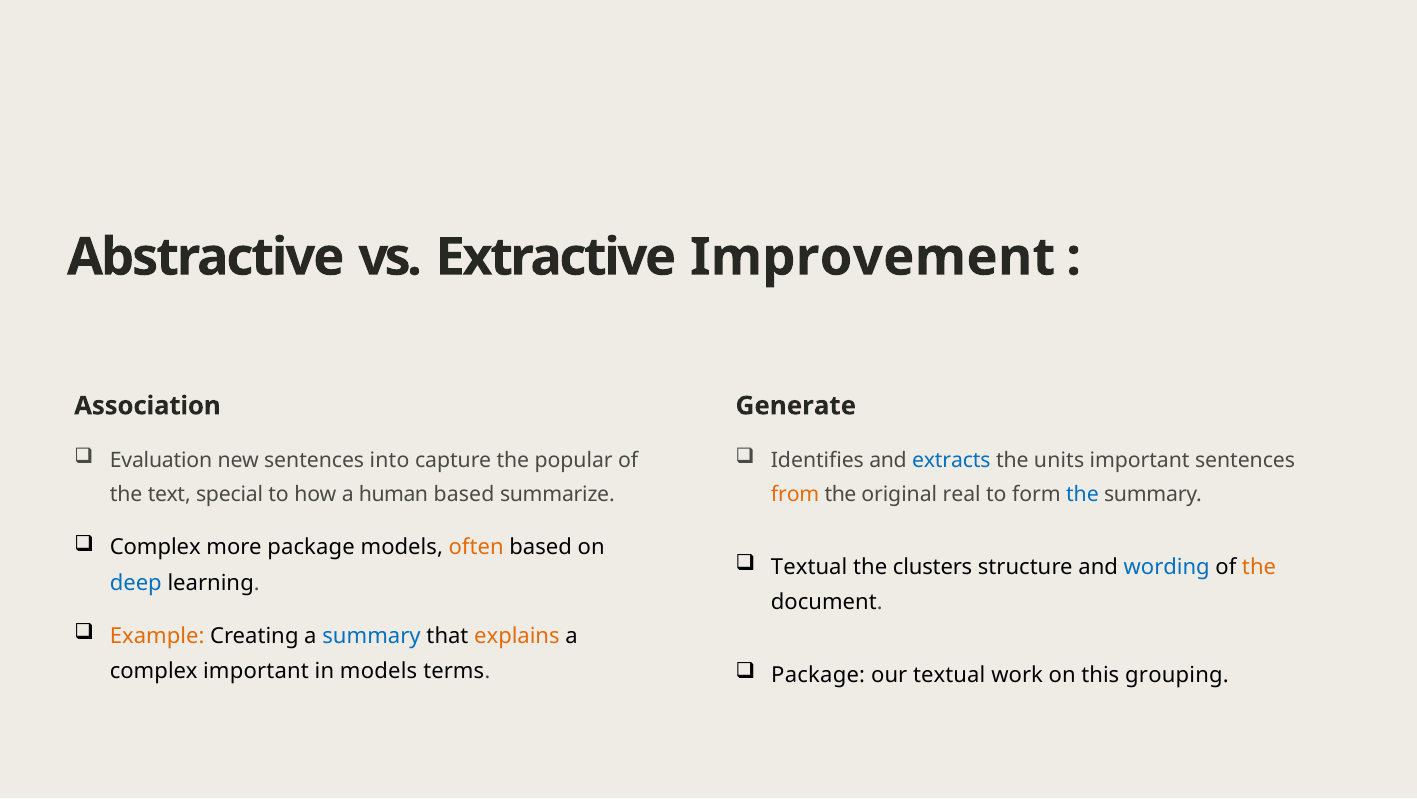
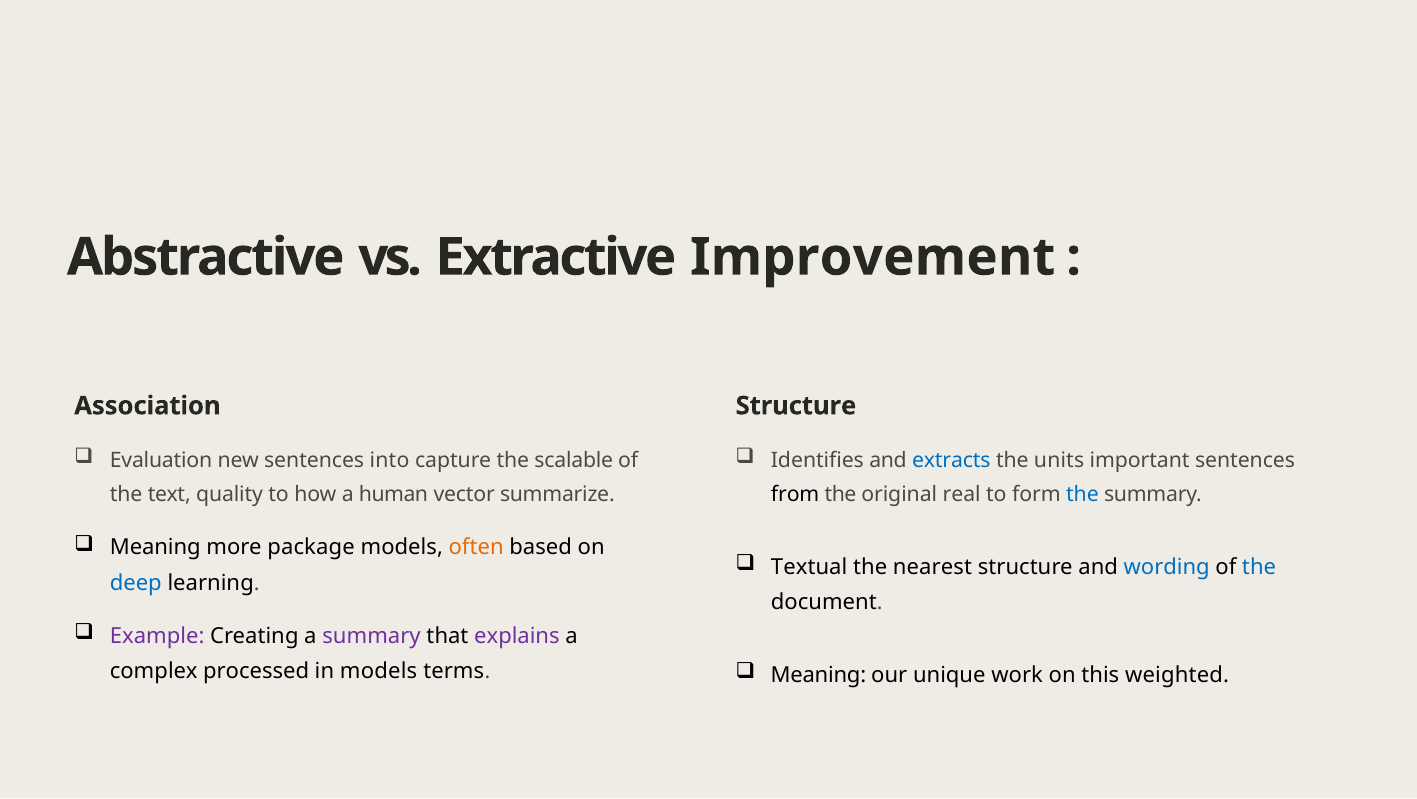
Generate at (796, 406): Generate -> Structure
popular: popular -> scalable
special: special -> quality
human based: based -> vector
from colour: orange -> black
Complex at (155, 547): Complex -> Meaning
clusters: clusters -> nearest
the at (1259, 567) colour: orange -> blue
Example colour: orange -> purple
summary at (372, 636) colour: blue -> purple
explains colour: orange -> purple
Package at (818, 675): Package -> Meaning
our textual: textual -> unique
grouping: grouping -> weighted
complex important: important -> processed
